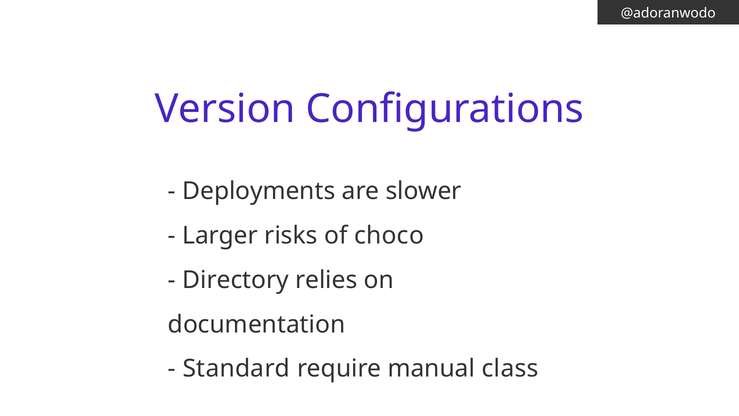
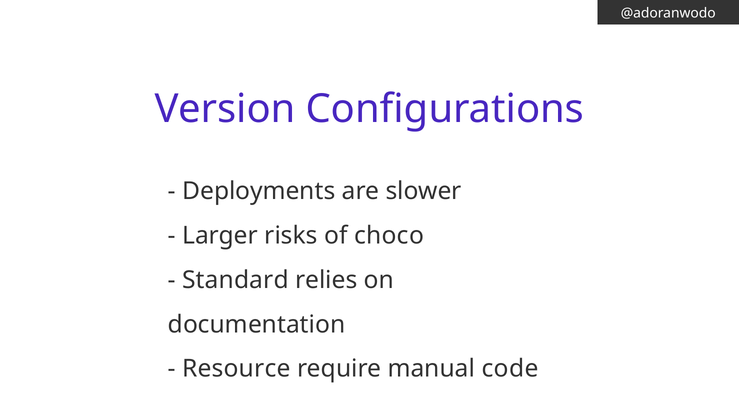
Directory: Directory -> Standard
Standard: Standard -> Resource
class: class -> code
